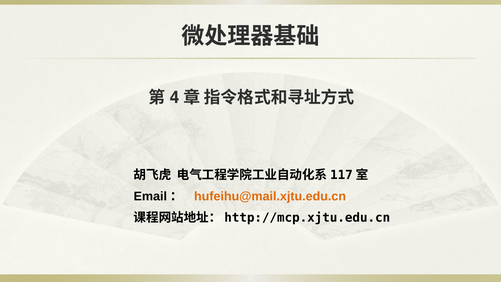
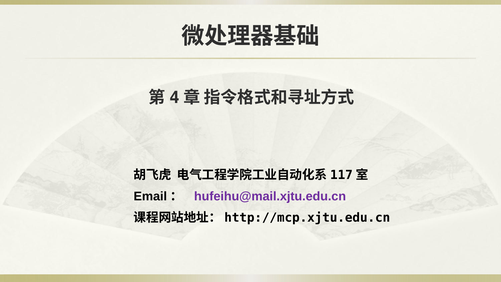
hufeihu@mail.xjtu.edu.cn colour: orange -> purple
